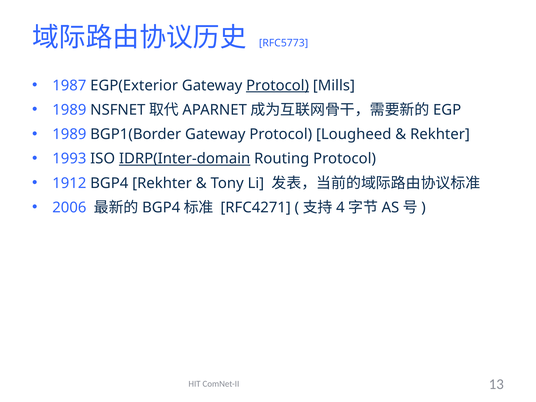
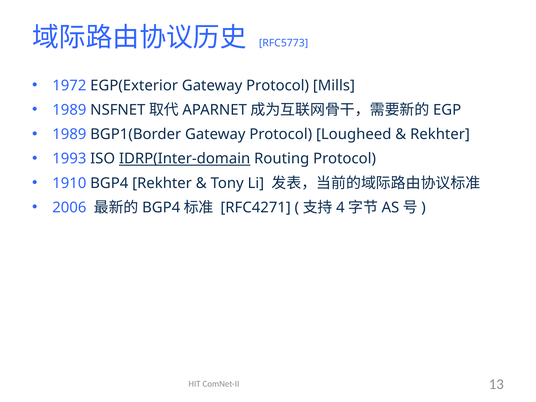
1987: 1987 -> 1972
Protocol at (278, 85) underline: present -> none
1912: 1912 -> 1910
